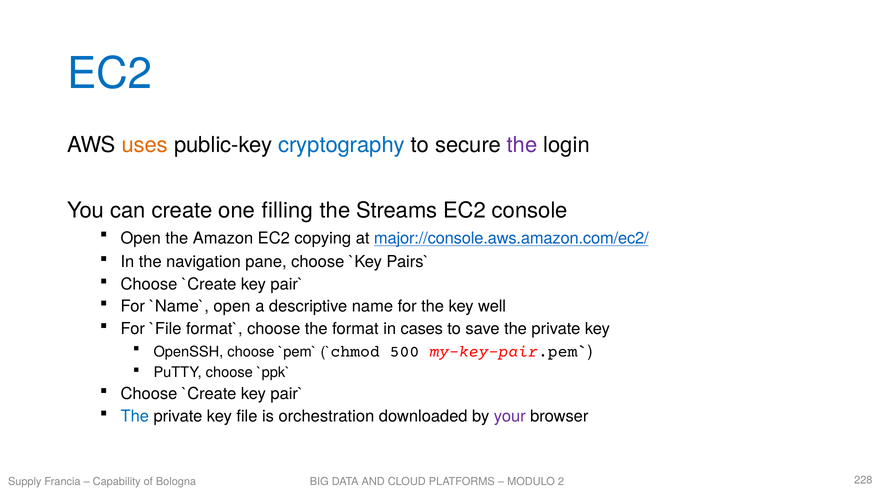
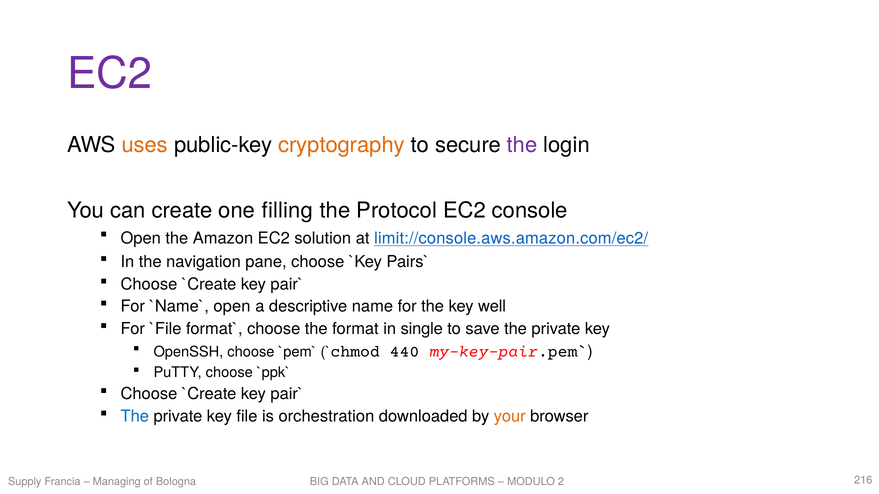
EC2 at (110, 74) colour: blue -> purple
cryptography colour: blue -> orange
Streams: Streams -> Protocol
copying: copying -> solution
major://console.aws.amazon.com/ec2/: major://console.aws.amazon.com/ec2/ -> limit://console.aws.amazon.com/ec2/
cases: cases -> single
500: 500 -> 440
your colour: purple -> orange
Capability: Capability -> Managing
228: 228 -> 216
